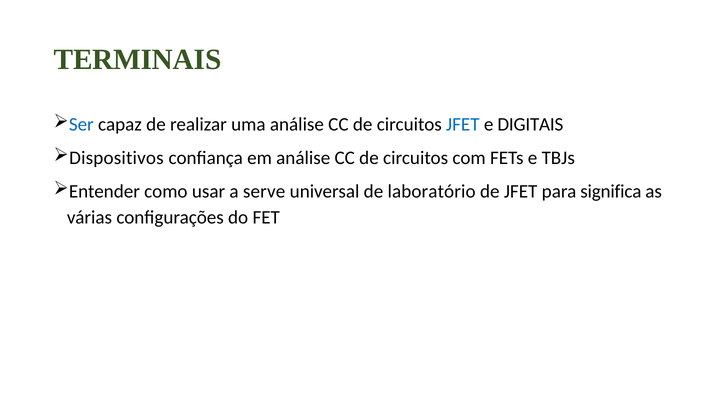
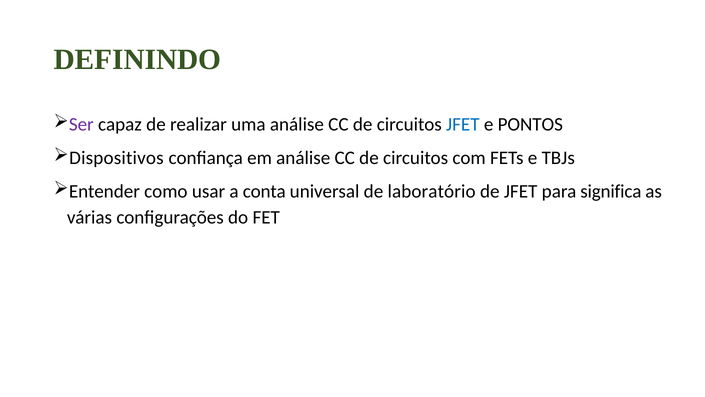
TERMINAIS: TERMINAIS -> DEFININDO
Ser colour: blue -> purple
DIGITAIS: DIGITAIS -> PONTOS
serve: serve -> conta
